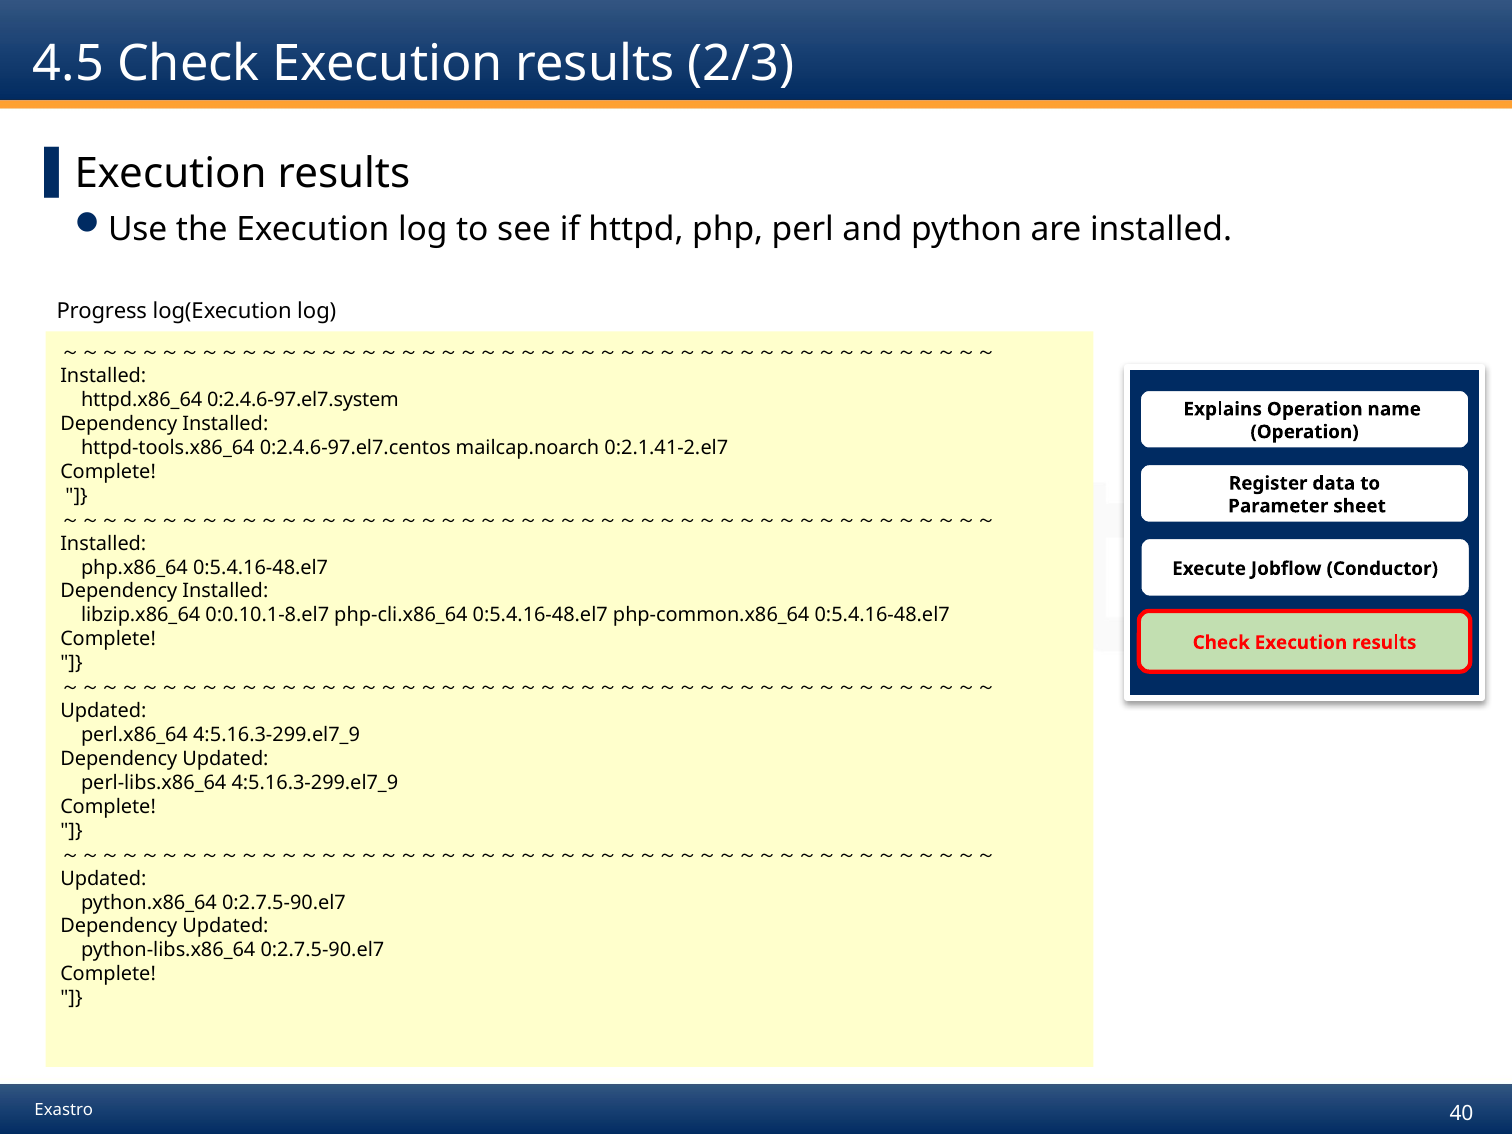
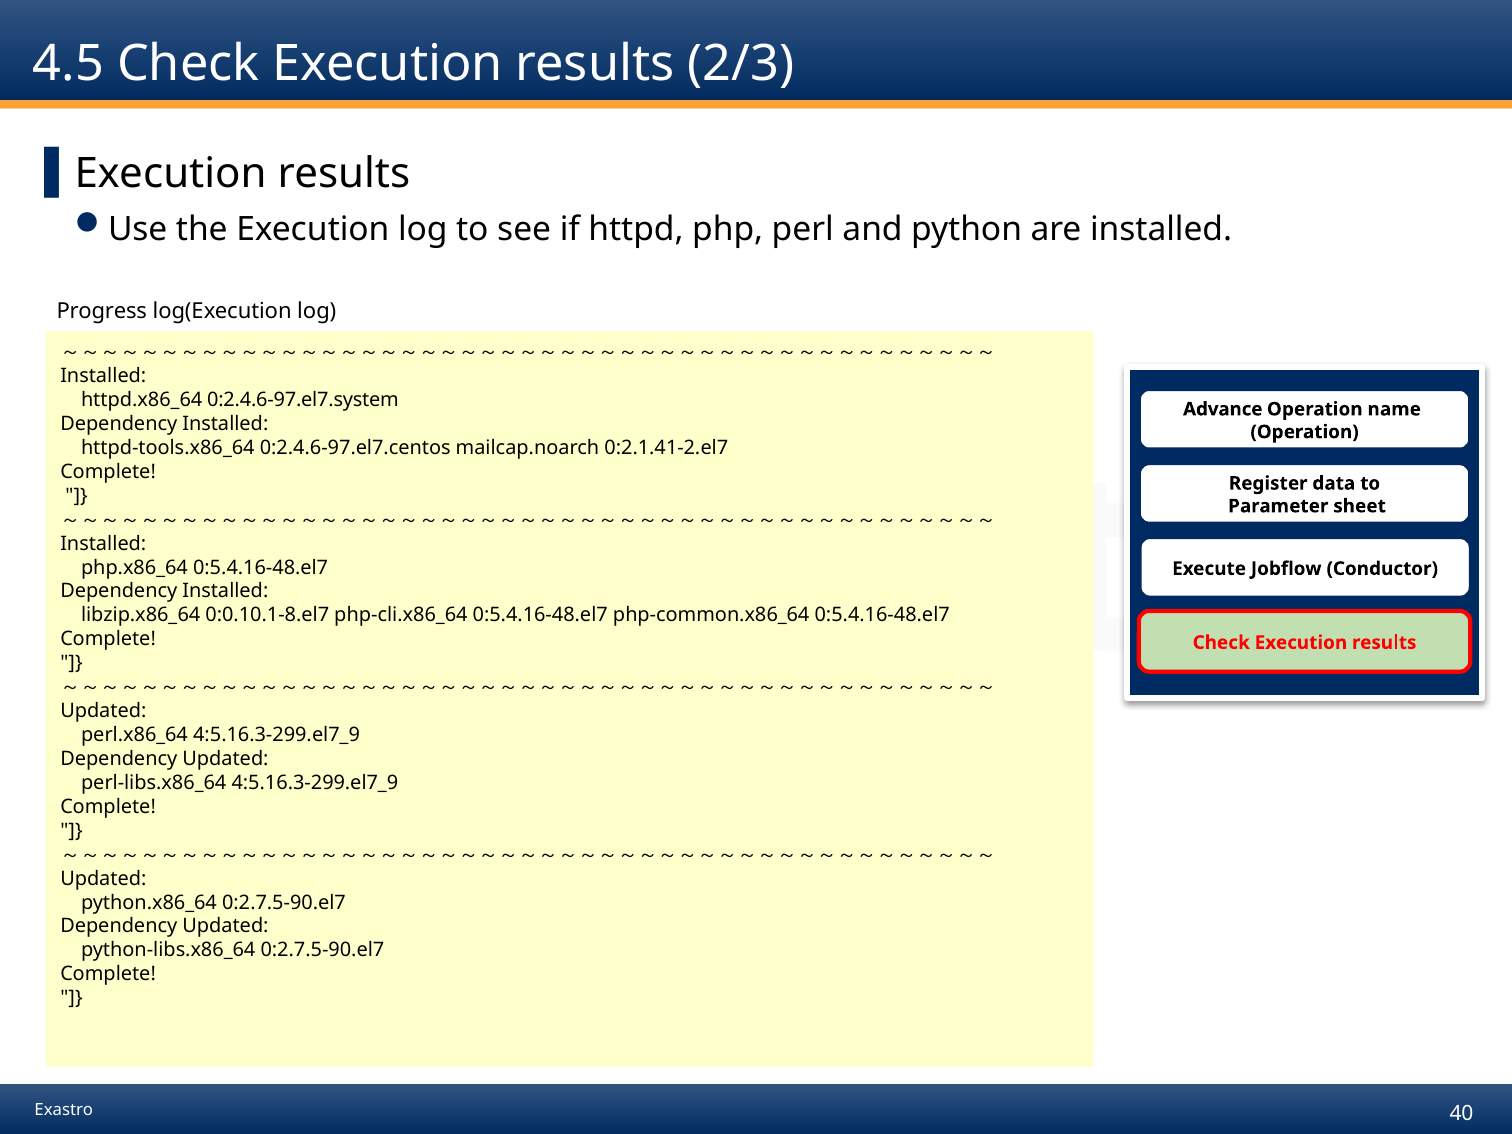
Explains: Explains -> Advance
